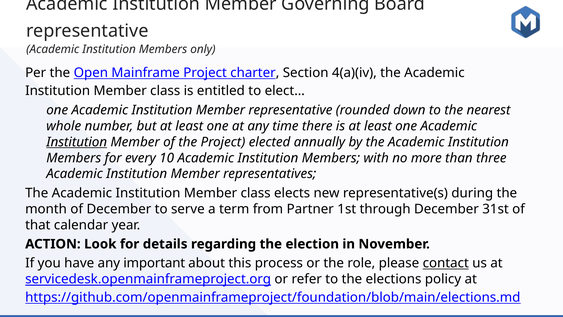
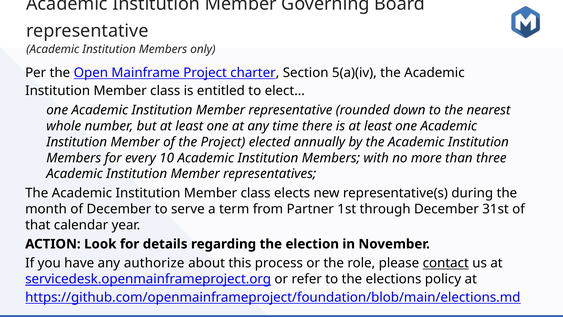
4(a)(iv: 4(a)(iv -> 5(a)(iv
Institution at (77, 142) underline: present -> none
important: important -> authorize
